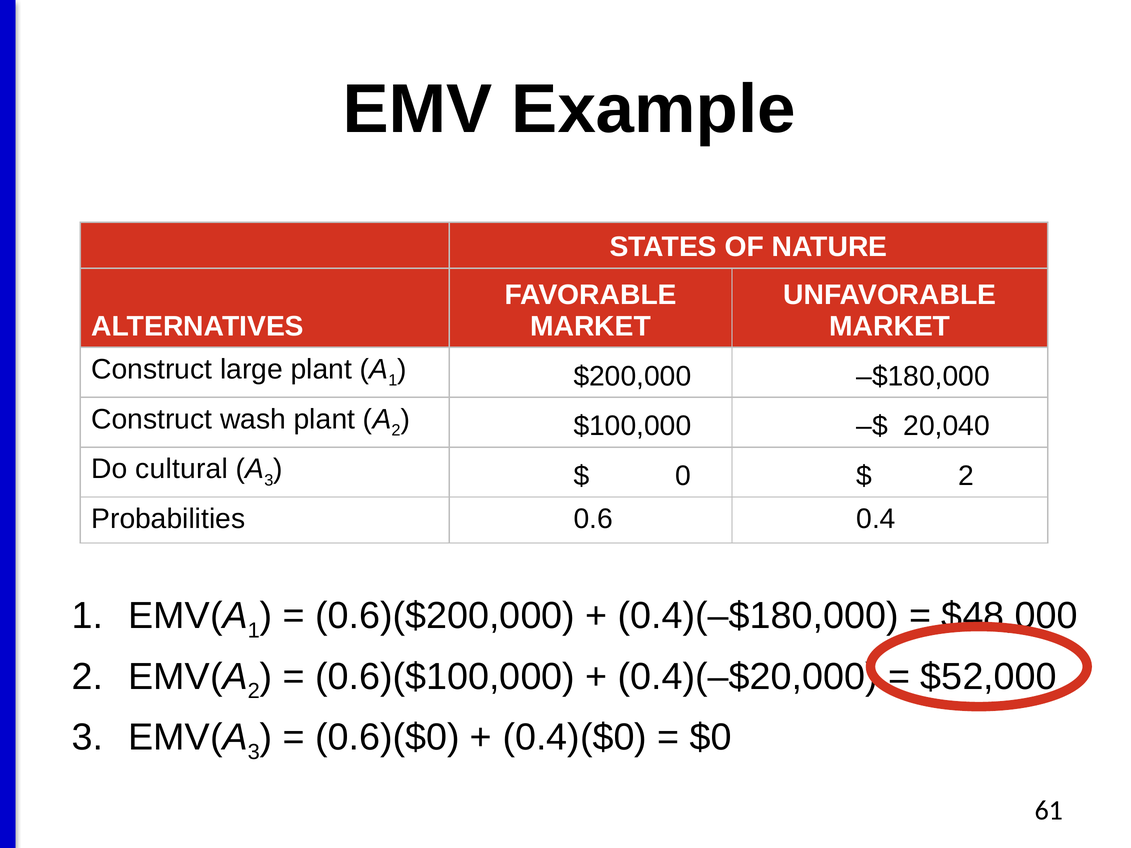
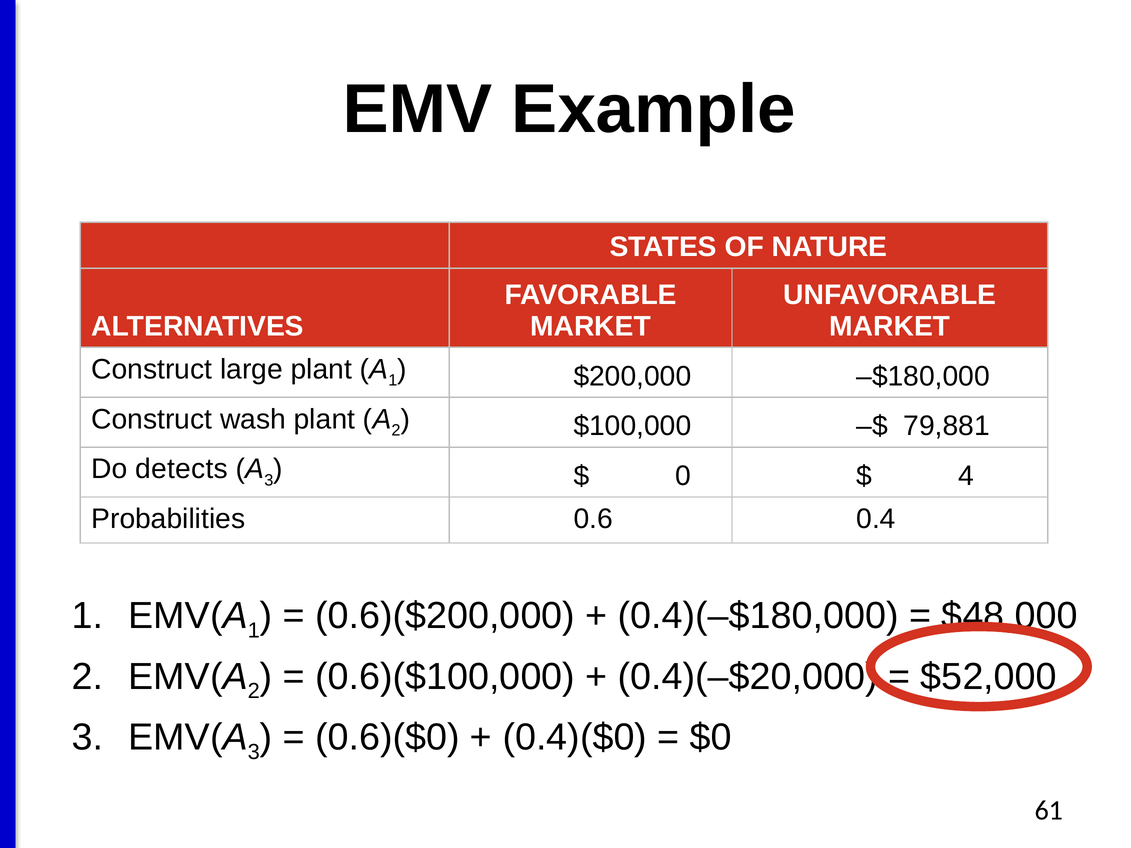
20,040: 20,040 -> 79,881
cultural: cultural -> detects
2 at (966, 476): 2 -> 4
